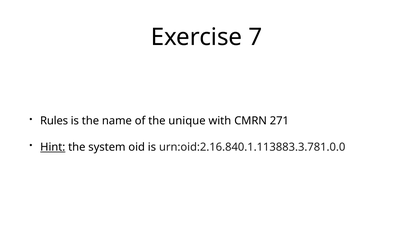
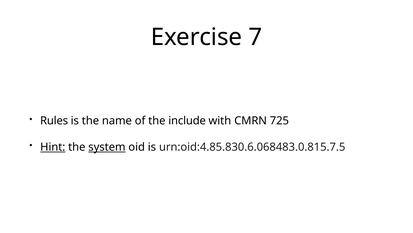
unique: unique -> include
271: 271 -> 725
system underline: none -> present
urn:oid:2.16.840.1.113883.3.781.0.0: urn:oid:2.16.840.1.113883.3.781.0.0 -> urn:oid:4.85.830.6.068483.0.815.7.5
